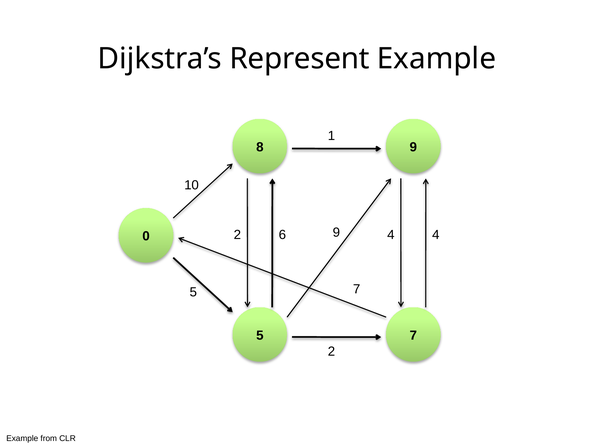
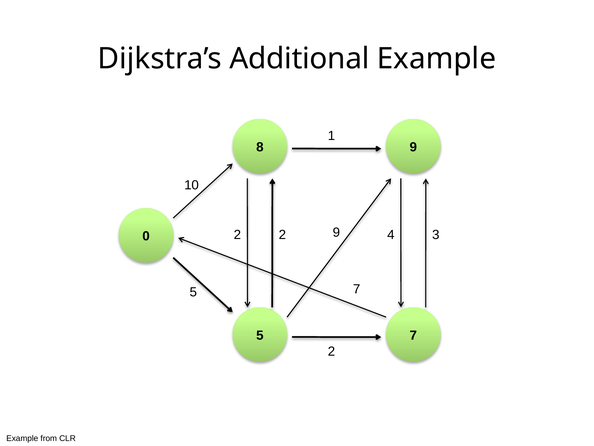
Represent: Represent -> Additional
6 at (282, 235): 6 -> 2
4 4: 4 -> 3
